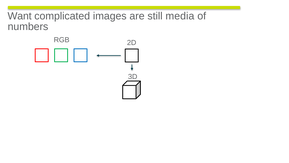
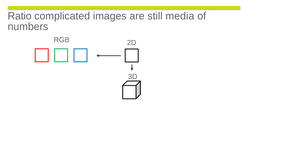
Want: Want -> Ratio
